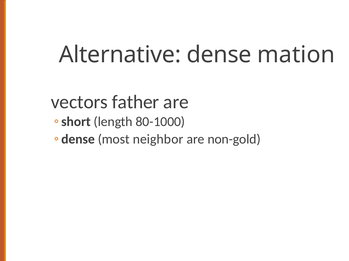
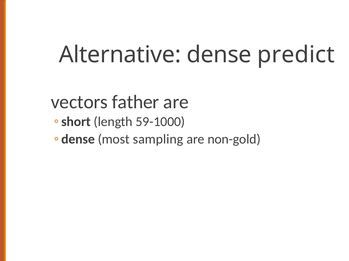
mation: mation -> predict
80-1000: 80-1000 -> 59-1000
neighbor: neighbor -> sampling
